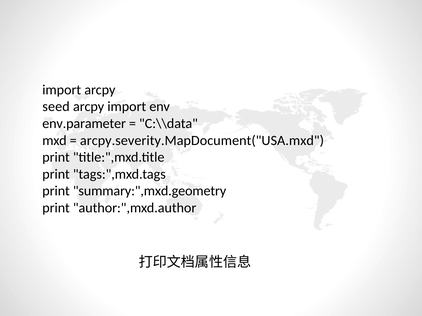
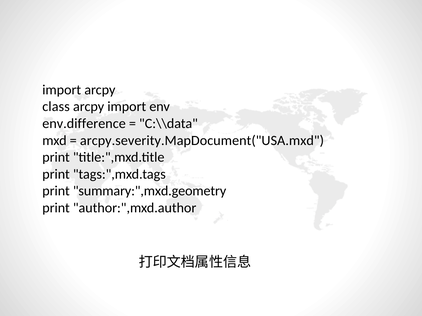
seed: seed -> class
env.parameter: env.parameter -> env.difference
